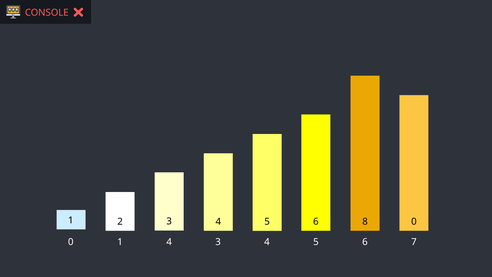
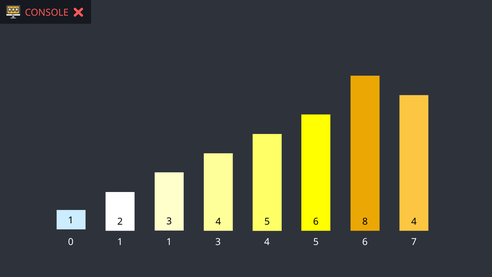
6 0: 0 -> 4
1 4: 4 -> 1
